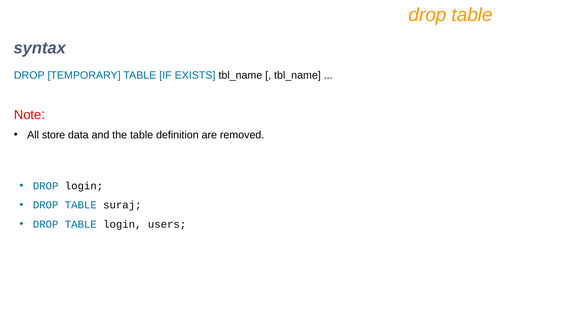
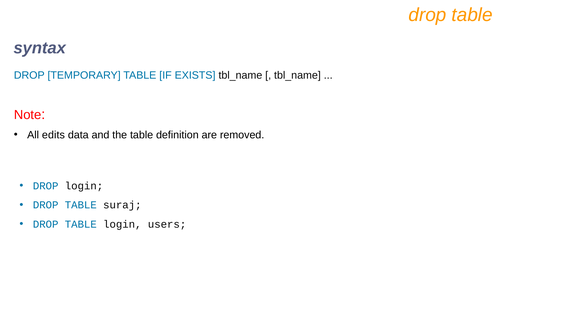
store: store -> edits
